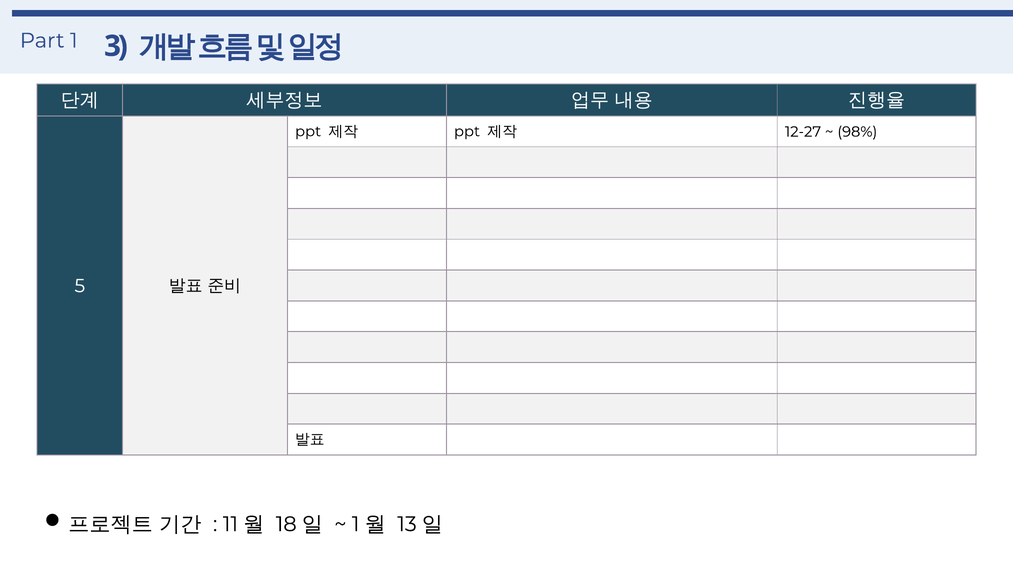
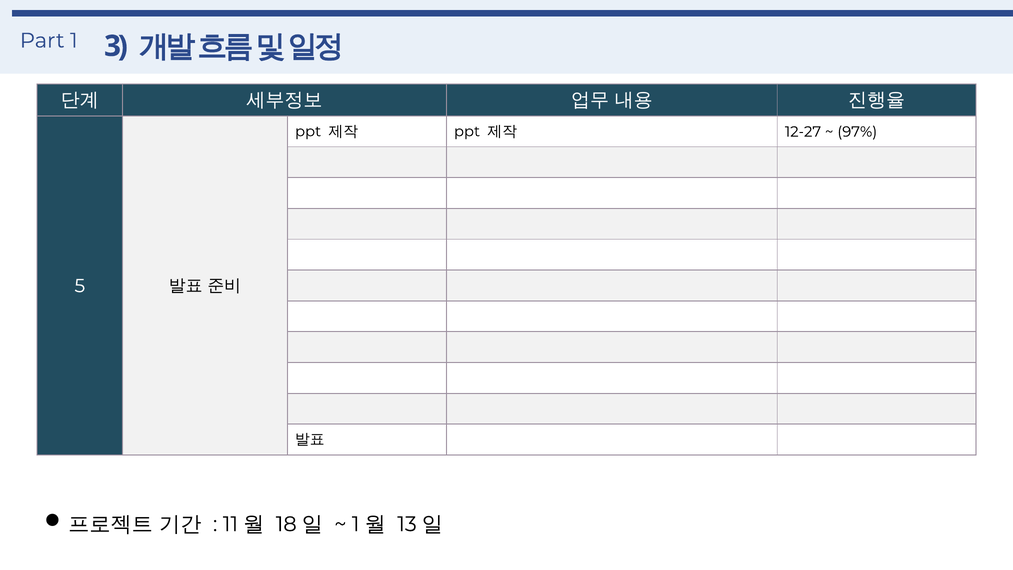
98%: 98% -> 97%
